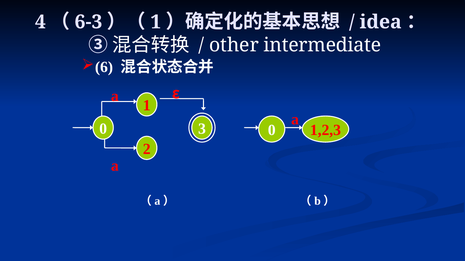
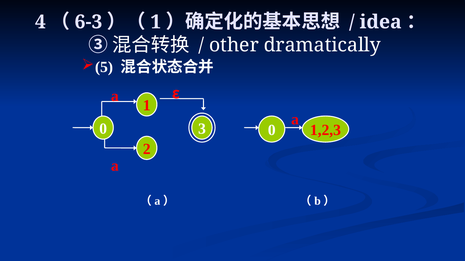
intermediate: intermediate -> dramatically
6: 6 -> 5
